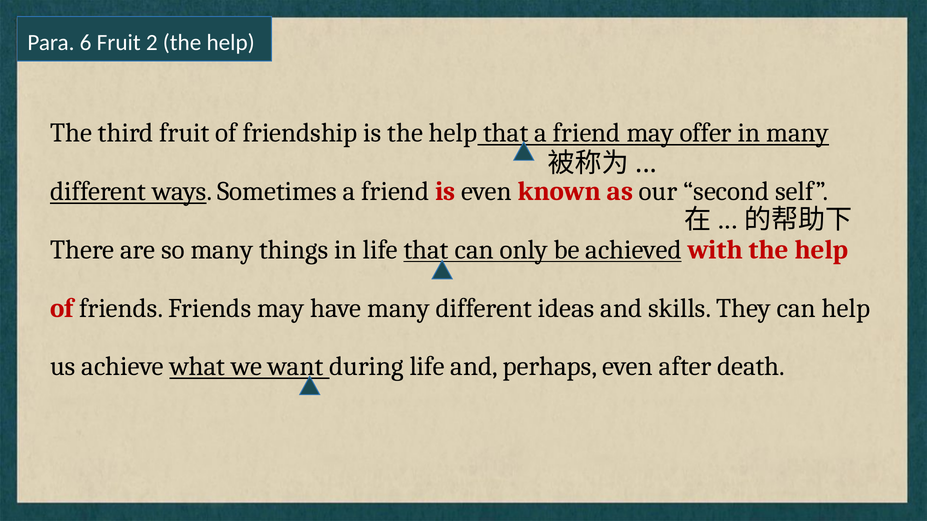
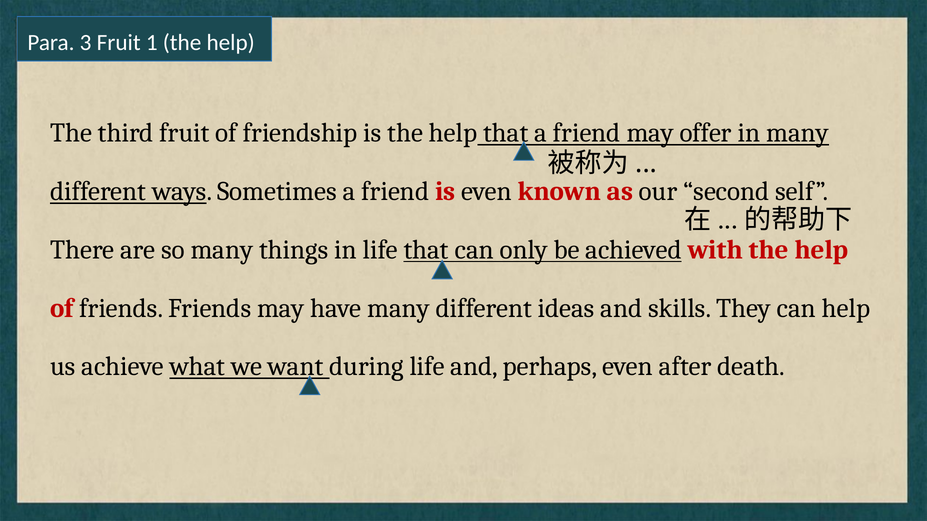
6: 6 -> 3
2: 2 -> 1
